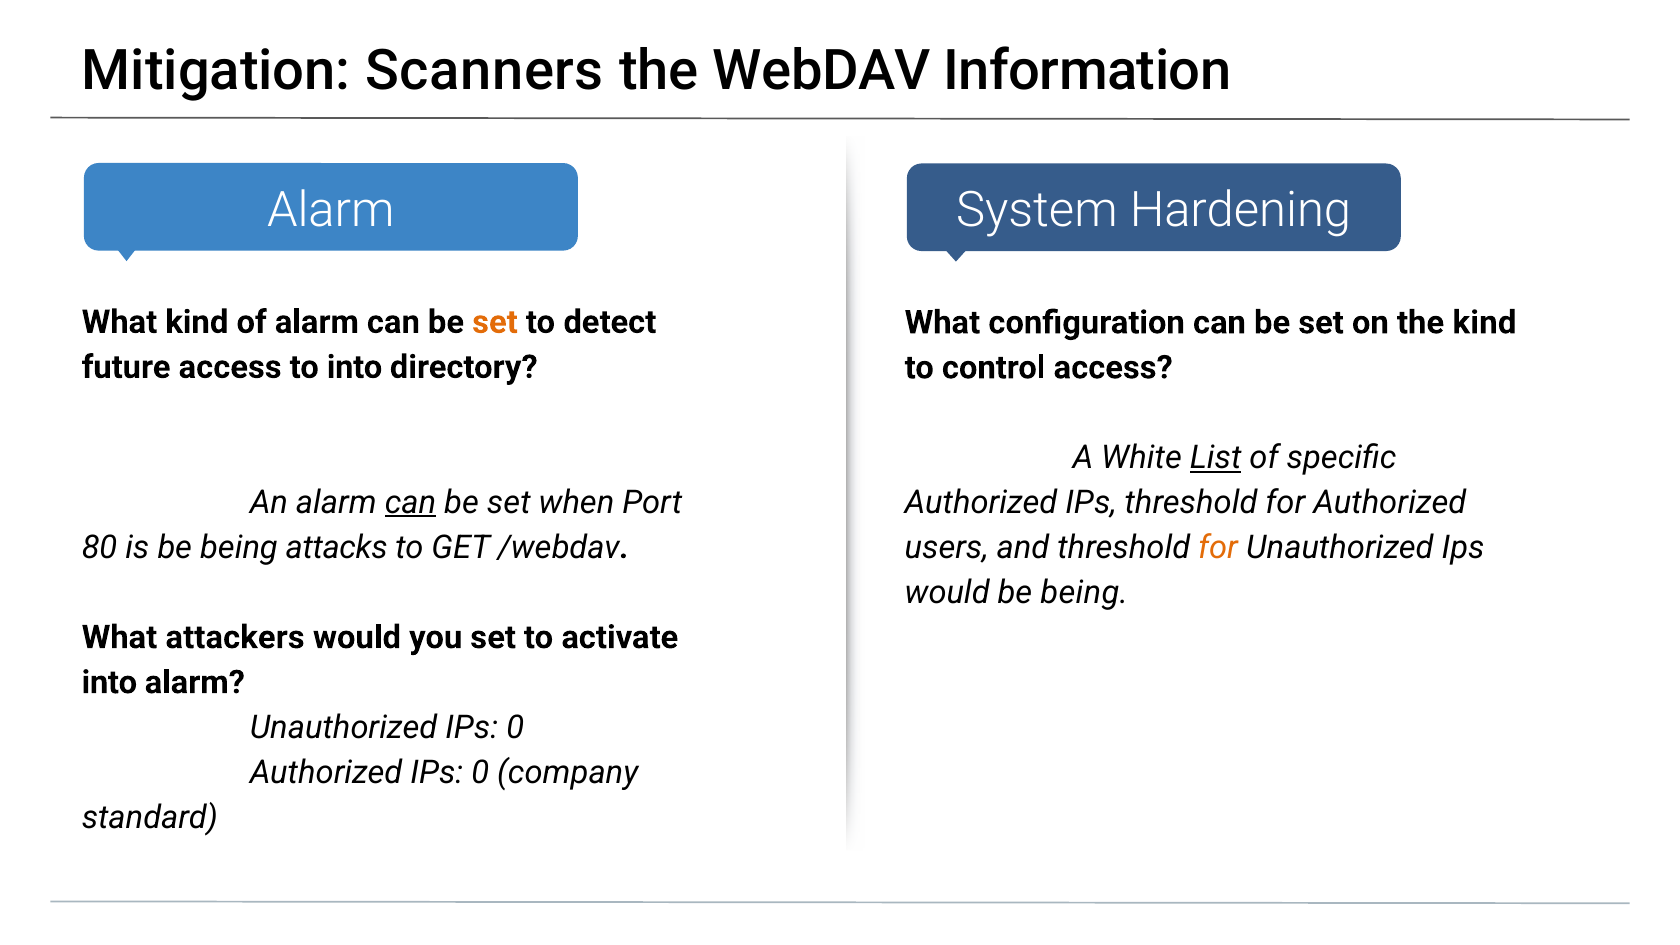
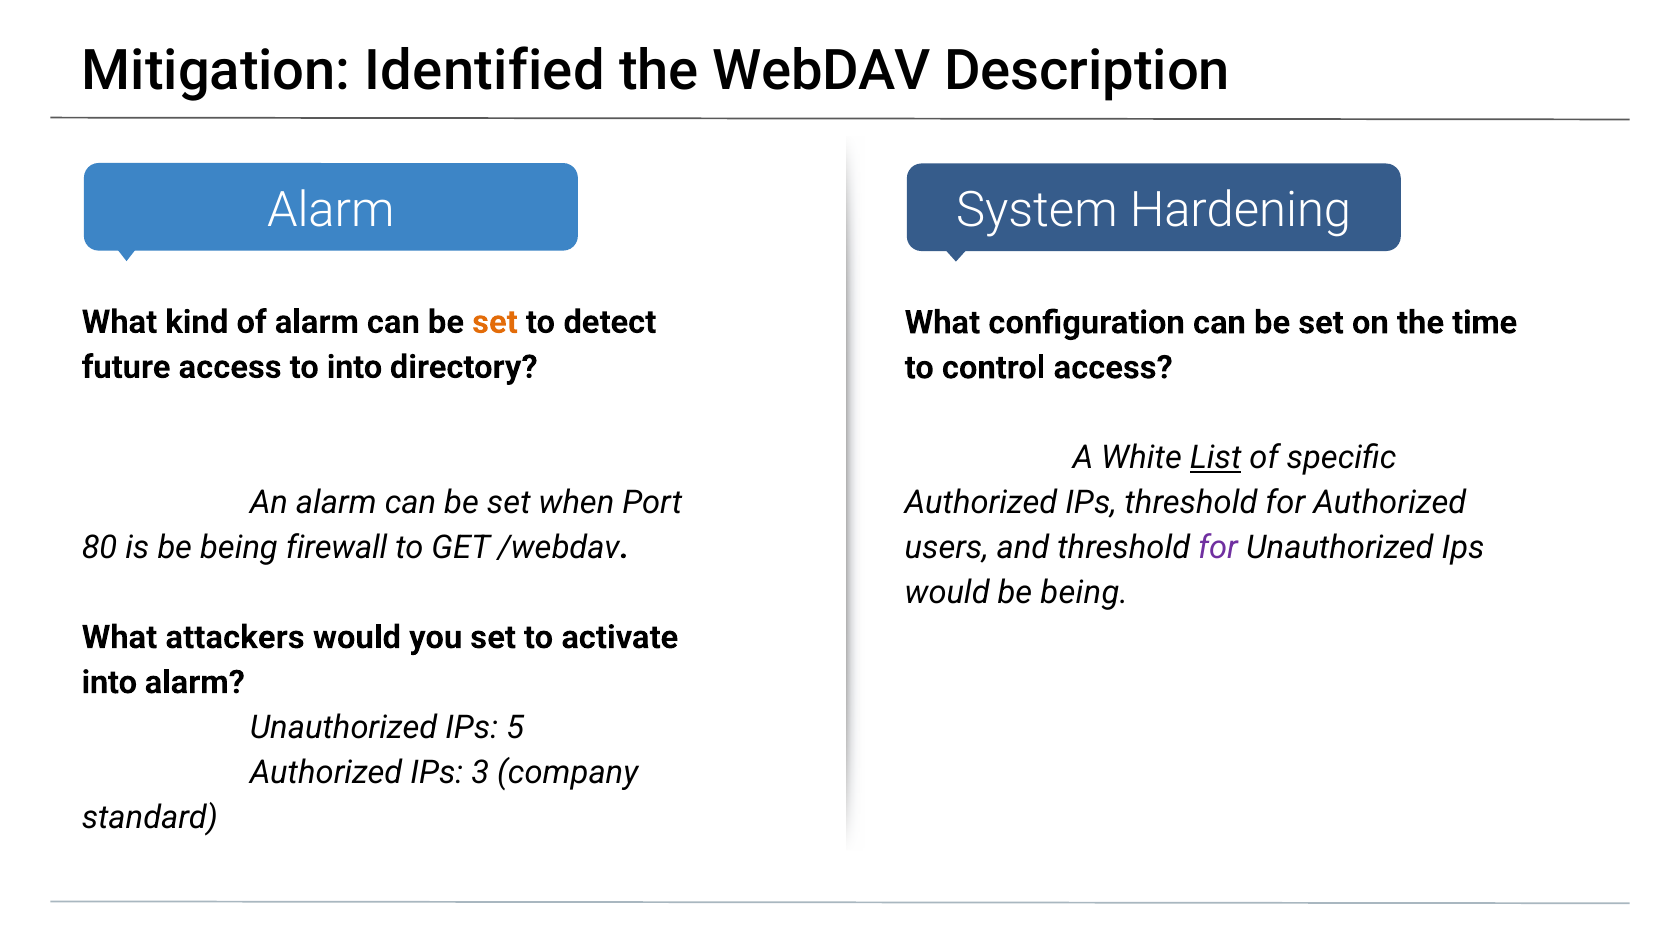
Scanners: Scanners -> Identified
Information: Information -> Description
the kind: kind -> time
can at (411, 502) underline: present -> none
attacks: attacks -> firewall
for at (1218, 548) colour: orange -> purple
Unauthorized IPs 0: 0 -> 5
Authorized IPs 0: 0 -> 3
